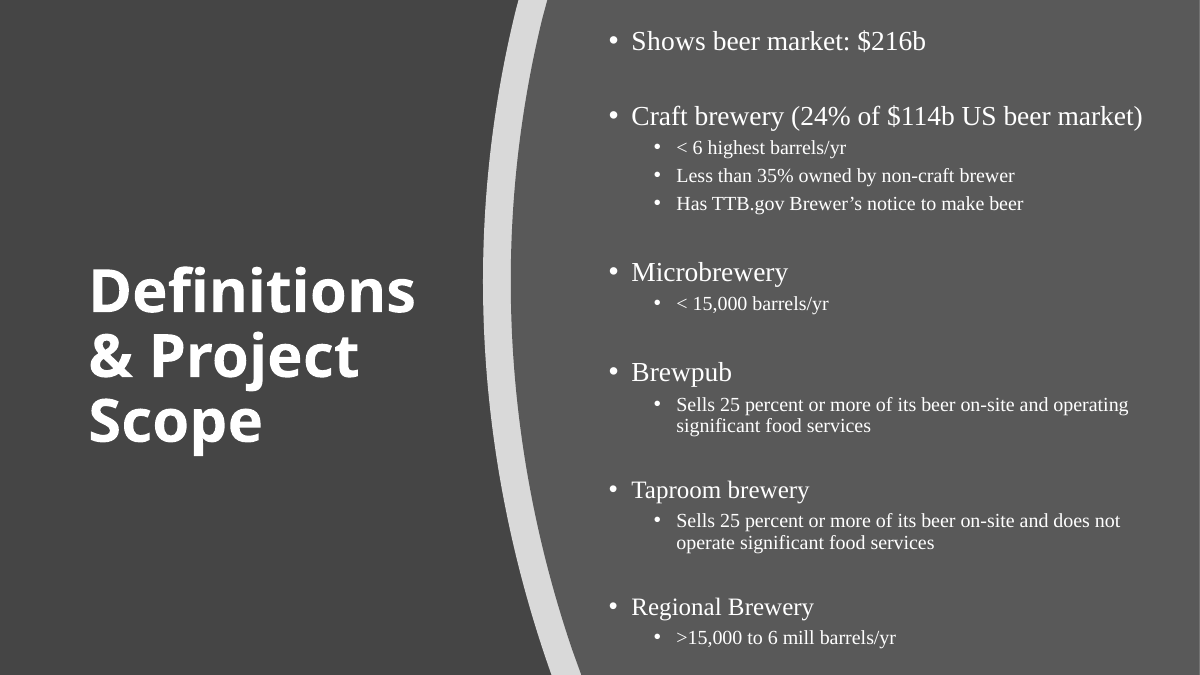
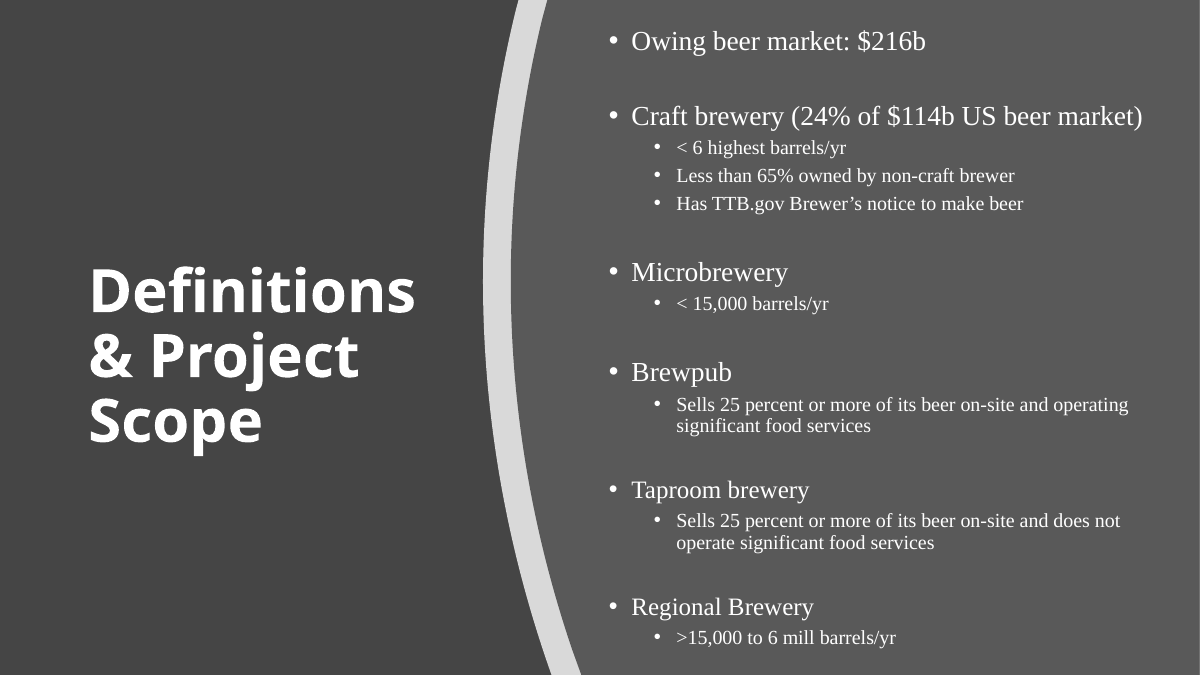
Shows: Shows -> Owing
35%: 35% -> 65%
